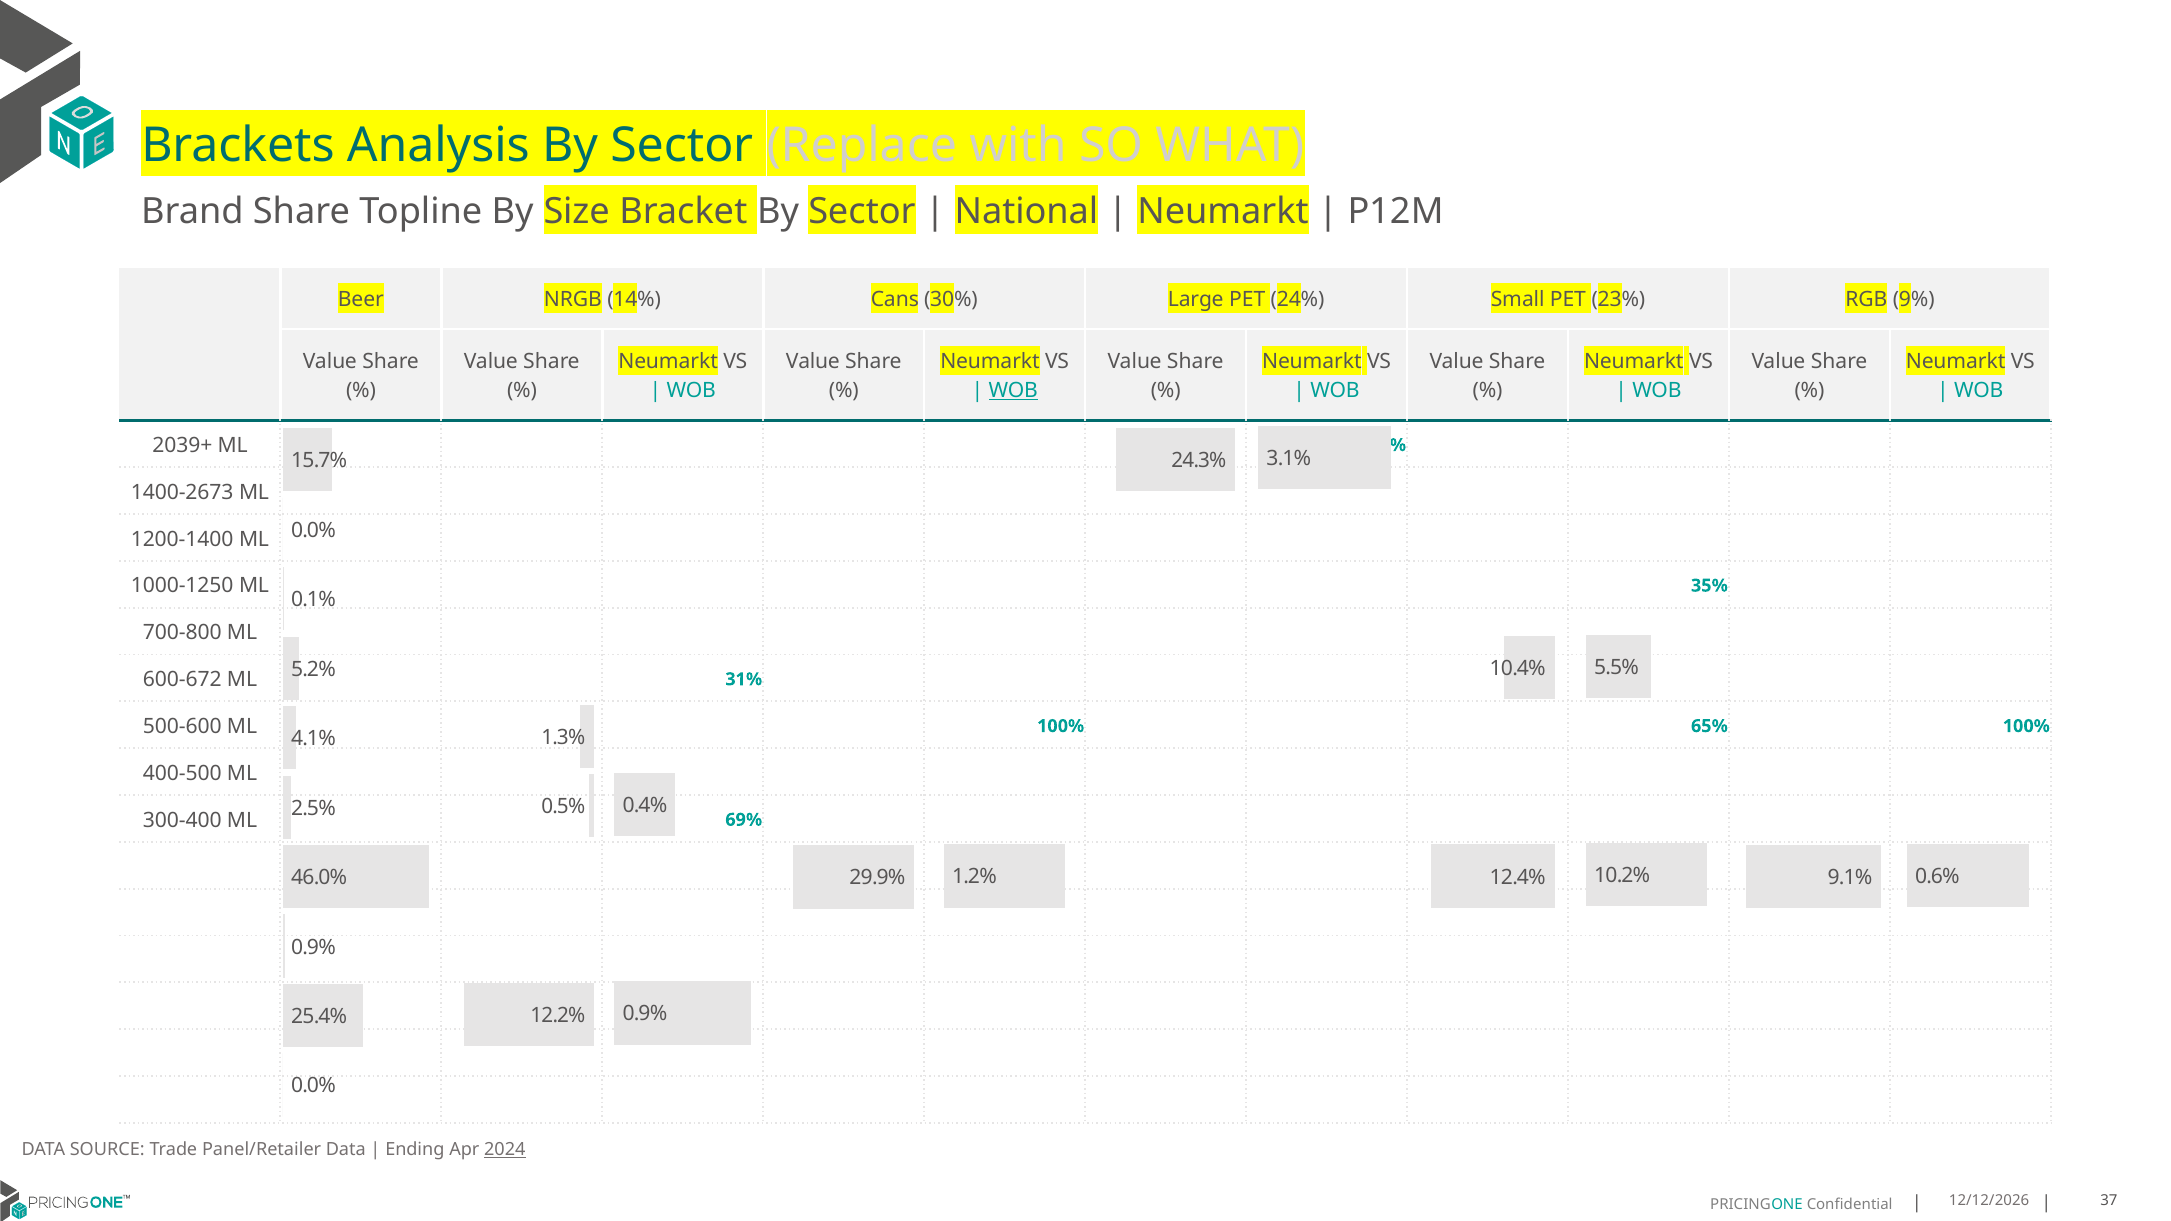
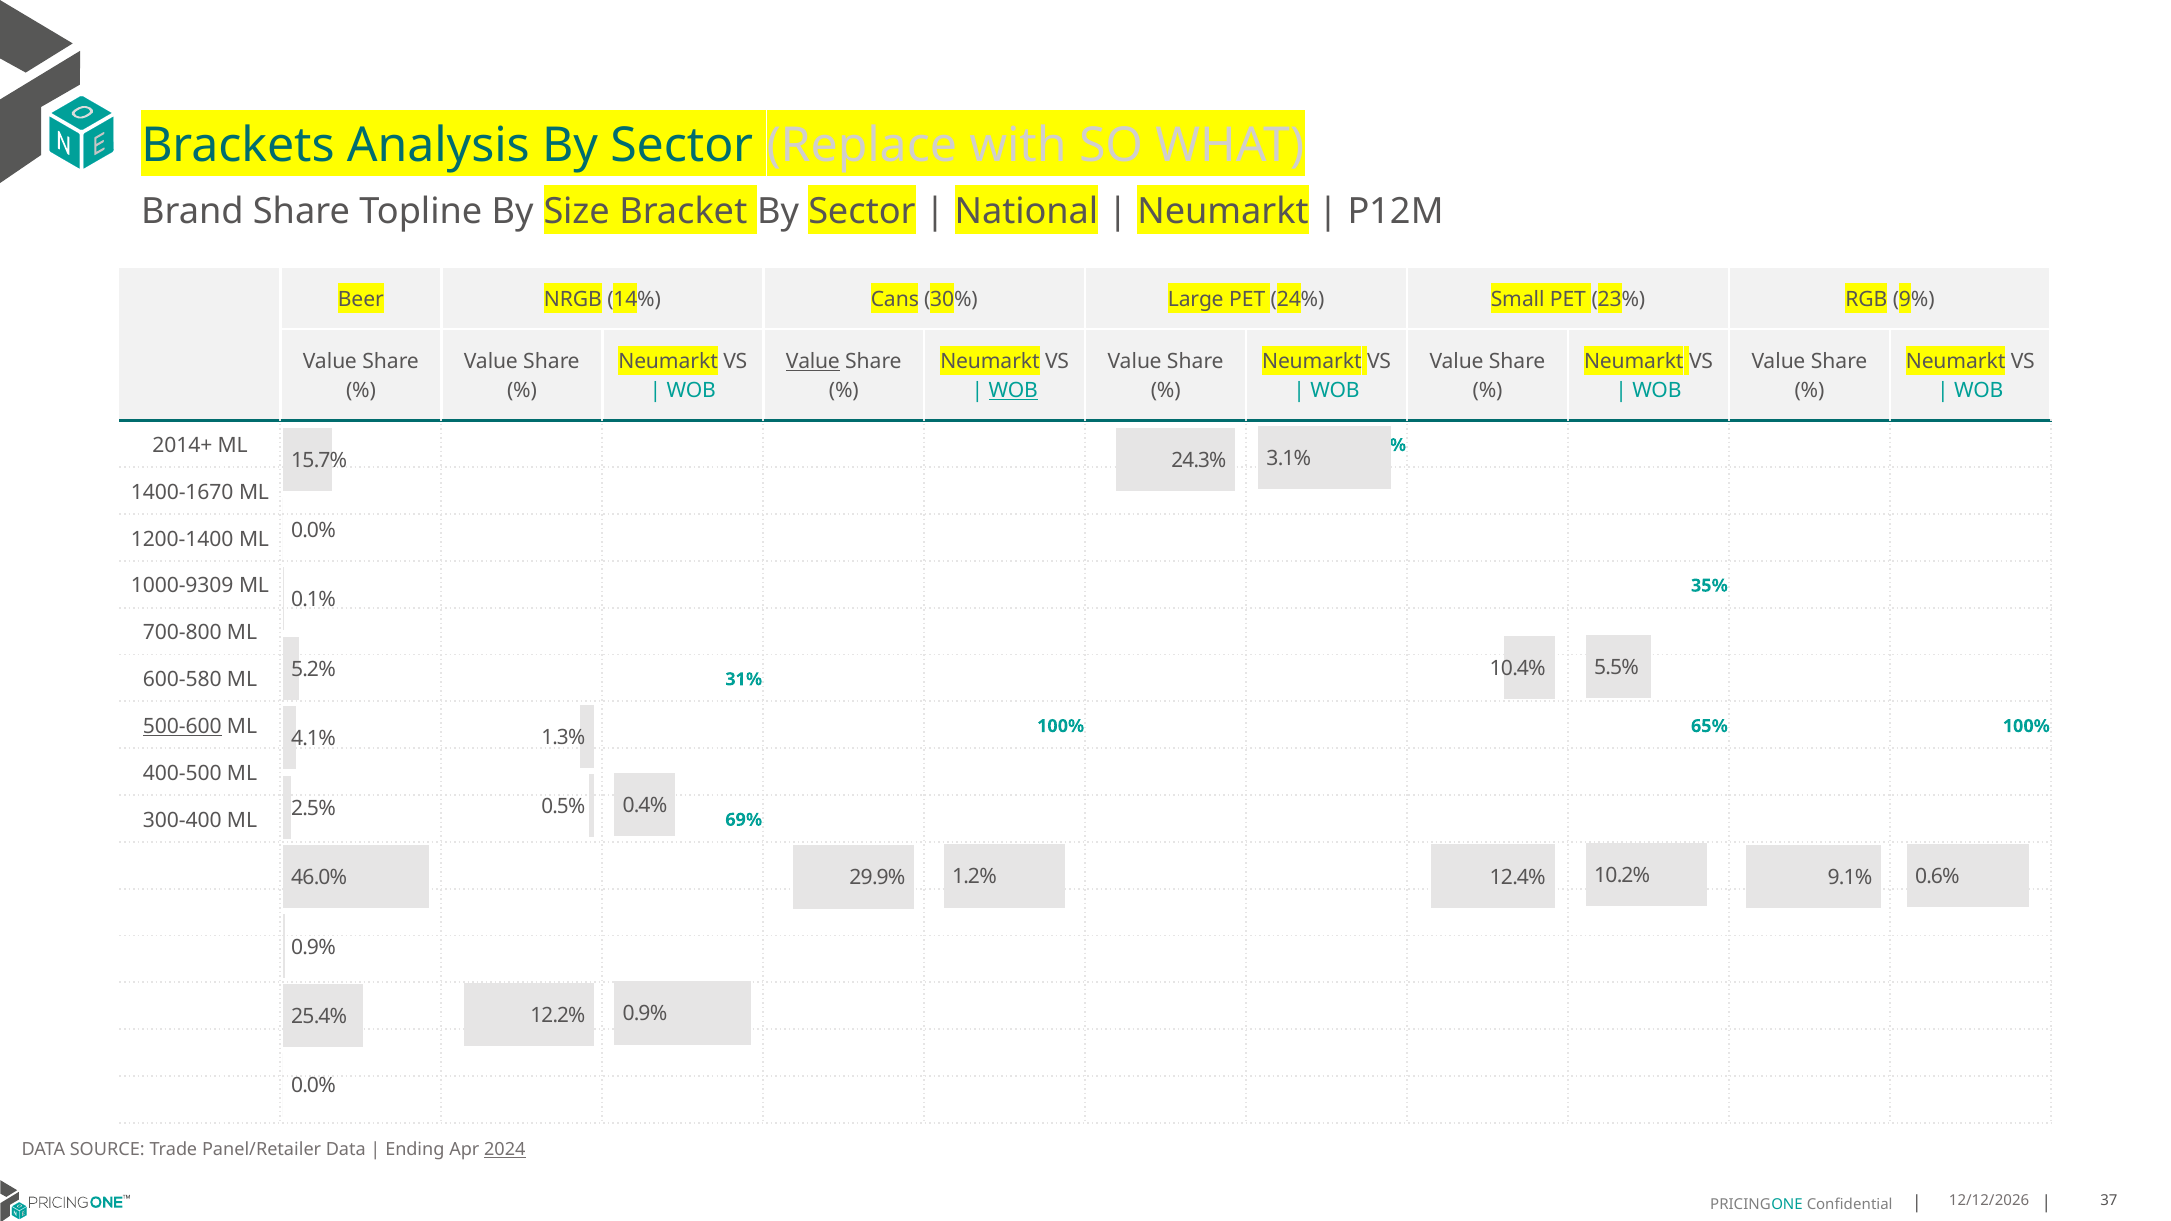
Value at (813, 362) underline: none -> present
2039+: 2039+ -> 2014+
1400-2673: 1400-2673 -> 1400-1670
1000-1250: 1000-1250 -> 1000-9309
600-672: 600-672 -> 600-580
500-600 underline: none -> present
